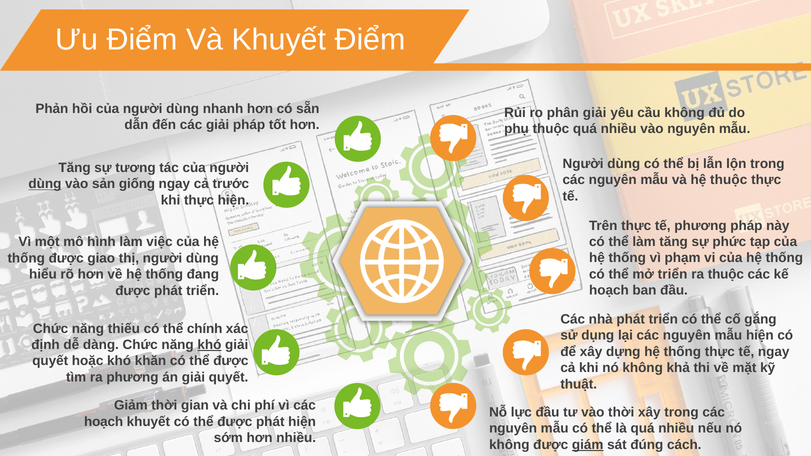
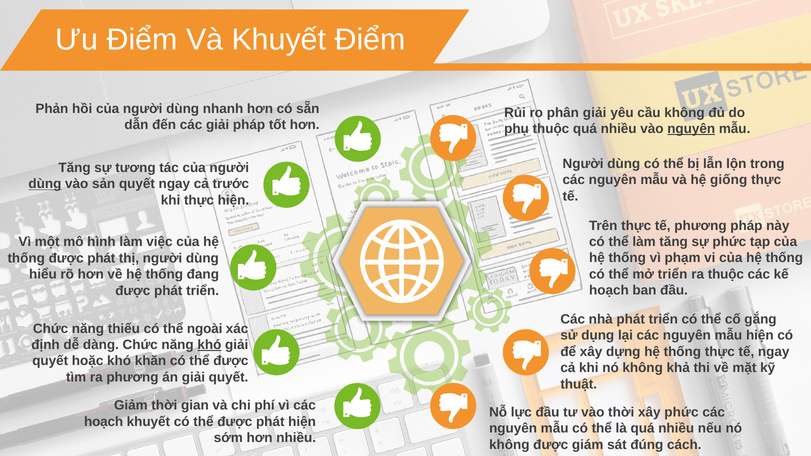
nguyên at (691, 129) underline: none -> present
hệ thuộc: thuộc -> giống
sản giống: giống -> quyết
thống được giao: giao -> phát
chính: chính -> ngoài
xây trong: trong -> phức
giám underline: present -> none
